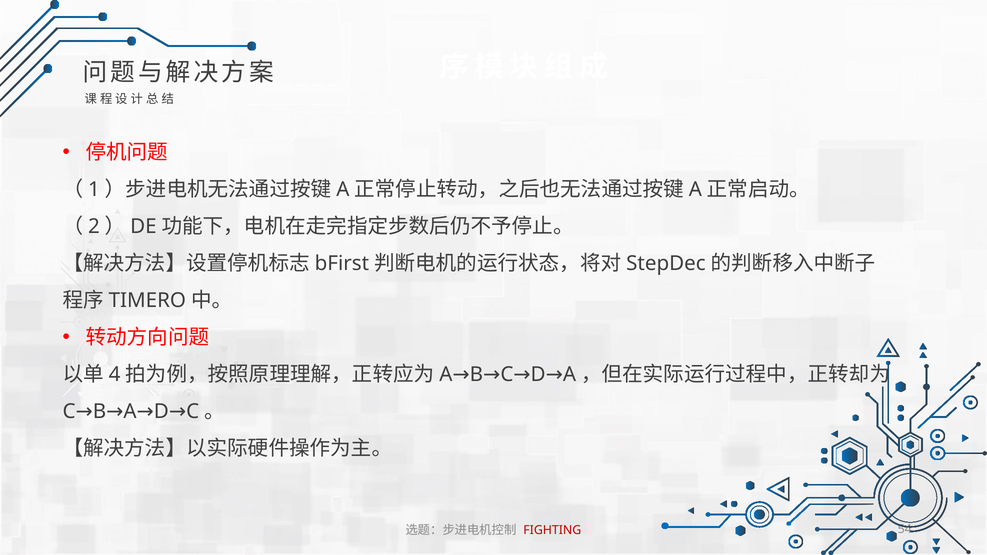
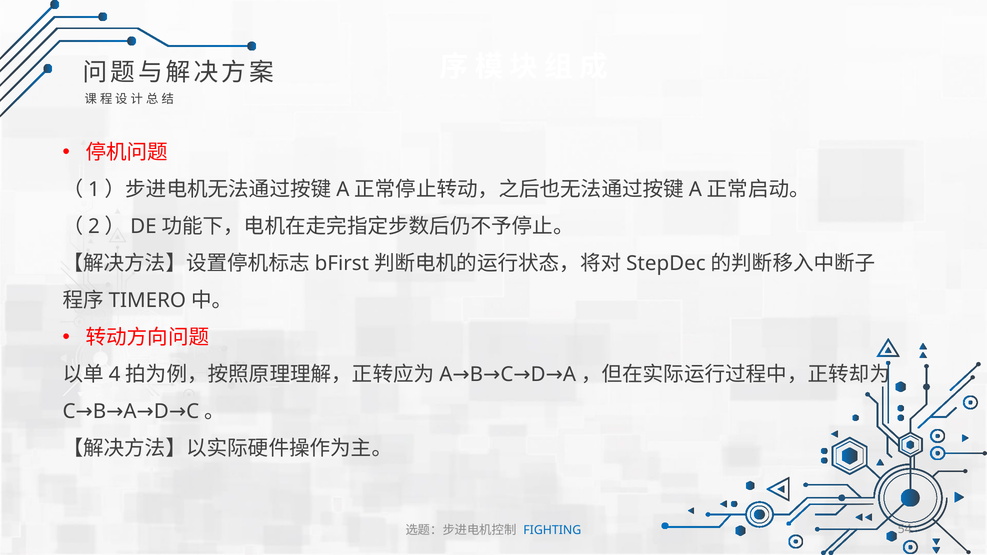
FIGHTING colour: red -> blue
